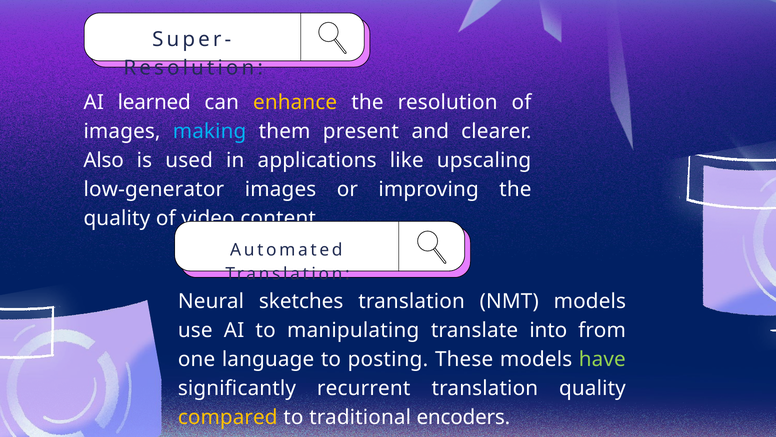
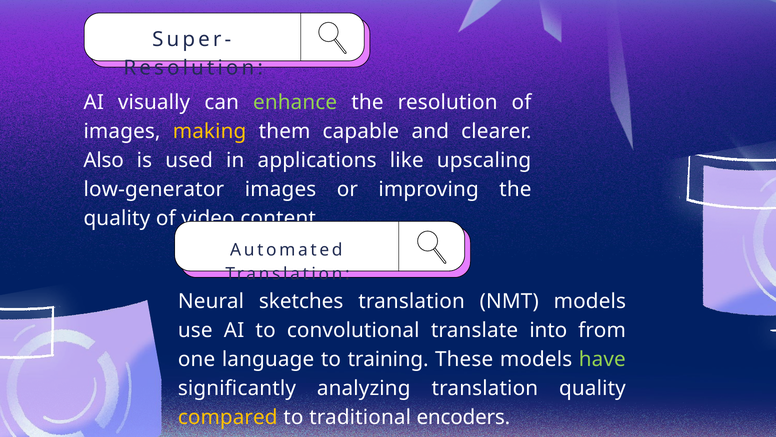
learned: learned -> visually
enhance colour: yellow -> light green
making colour: light blue -> yellow
present: present -> capable
manipulating: manipulating -> convolutional
posting: posting -> training
recurrent: recurrent -> analyzing
